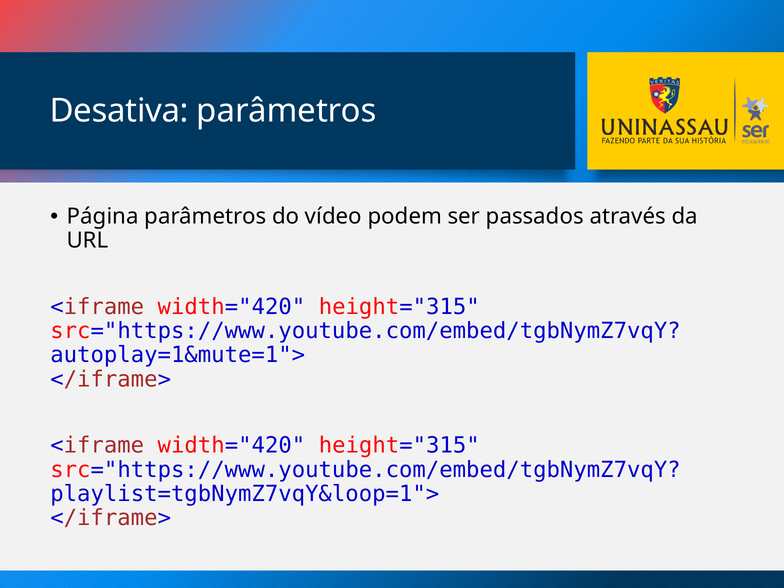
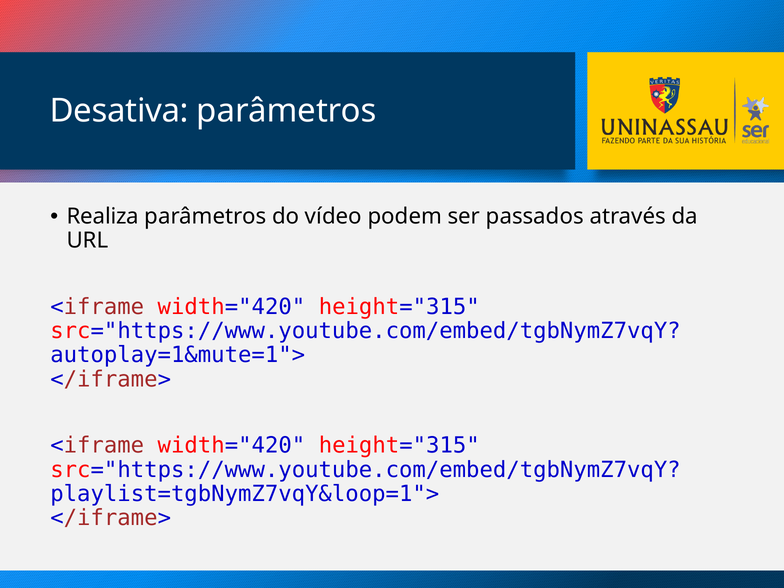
Página: Página -> Realiza
